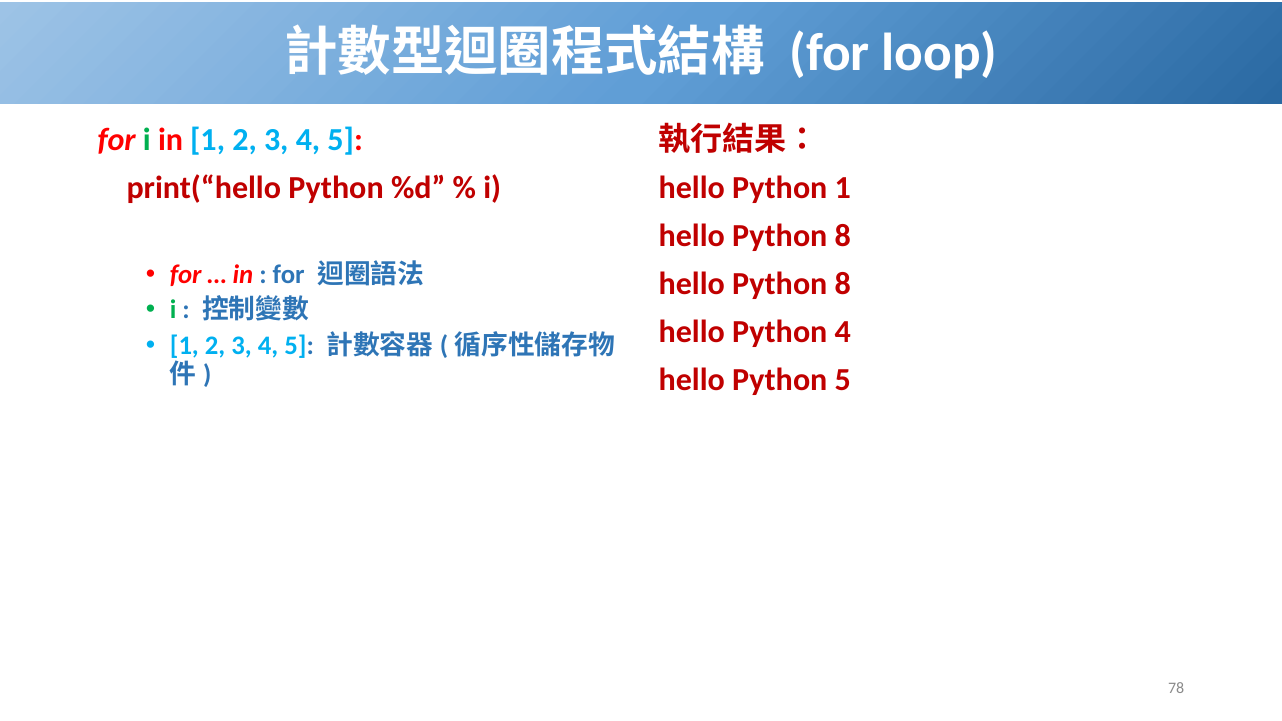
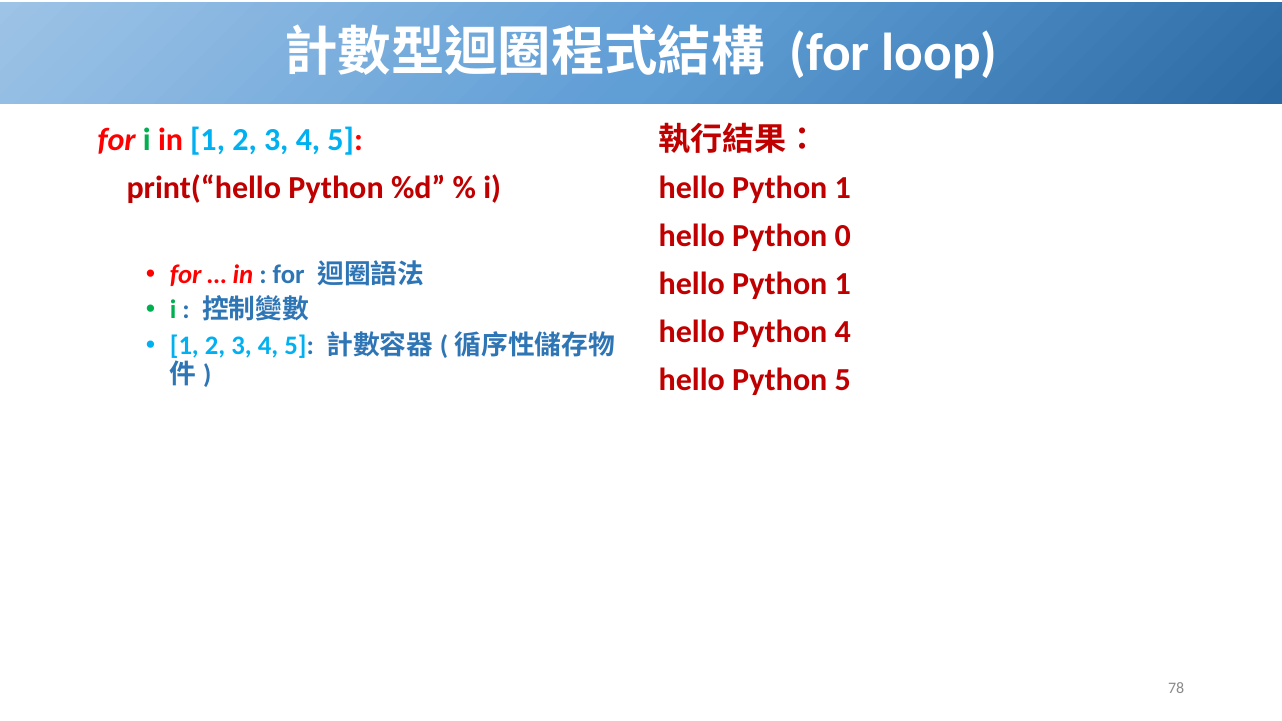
8 at (843, 236): 8 -> 0
8 at (843, 284): 8 -> 1
